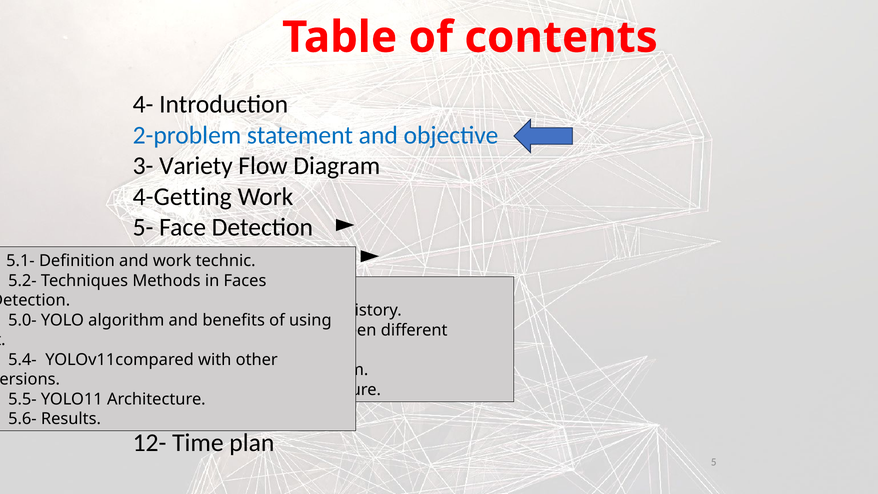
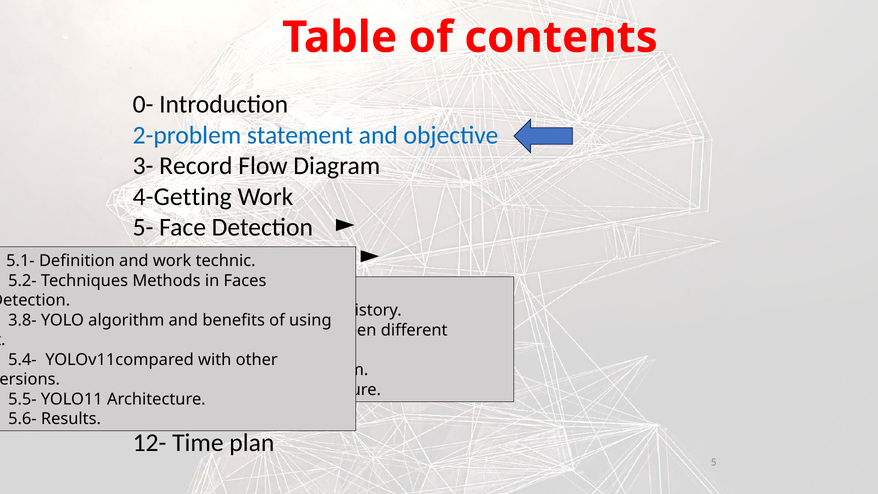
4-: 4- -> 0-
Variety: Variety -> Record
5.0-: 5.0- -> 3.8-
